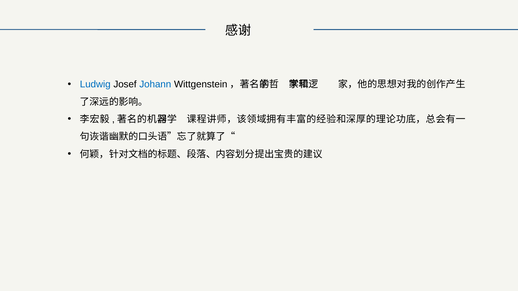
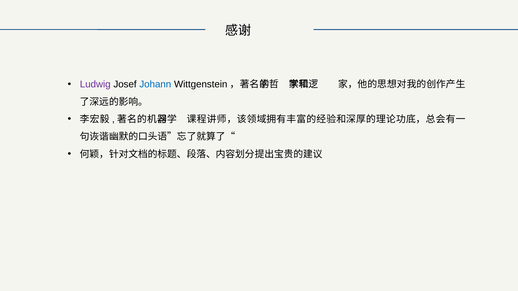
Ludwig colour: blue -> purple
